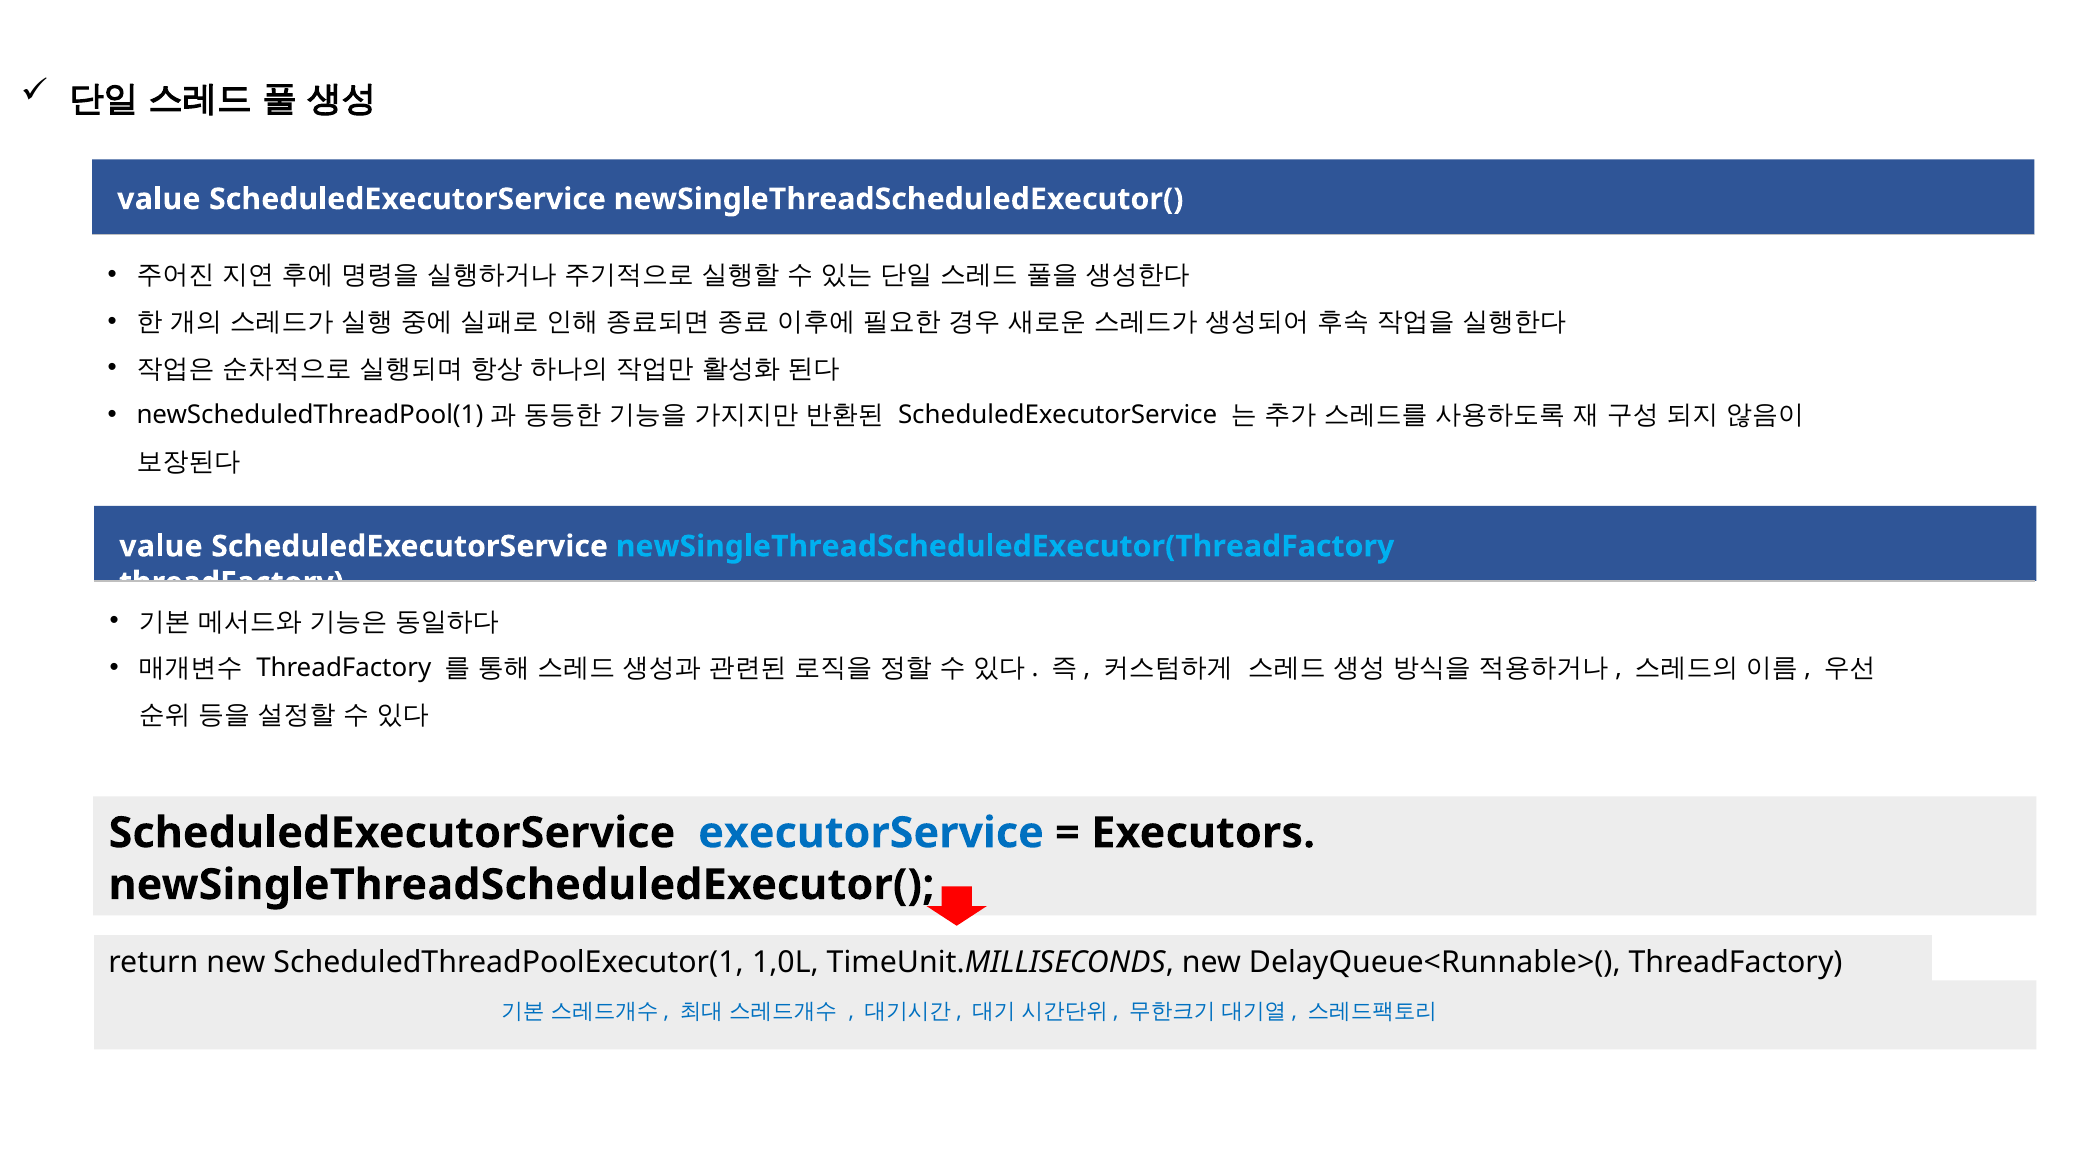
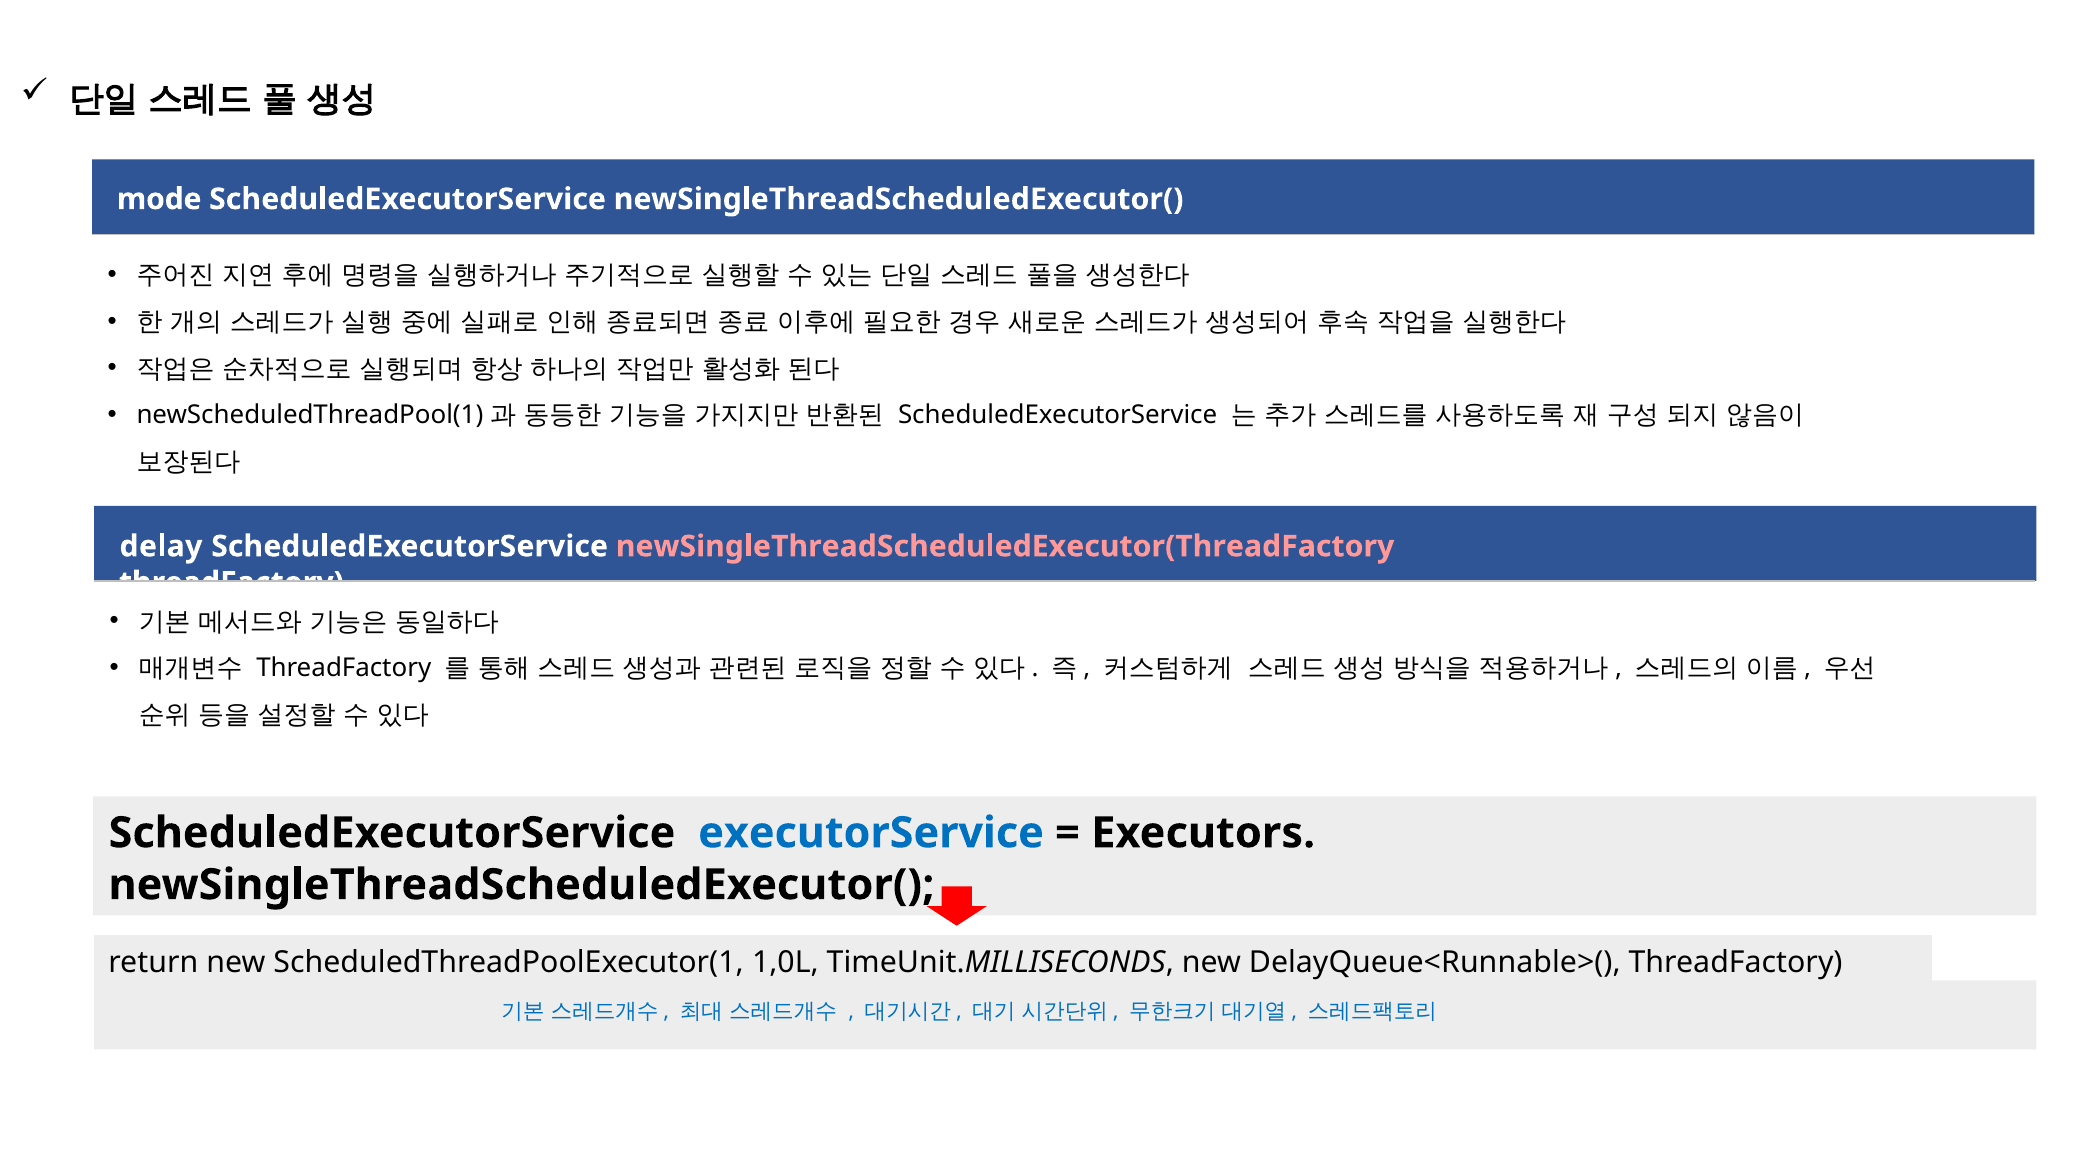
value at (159, 199): value -> mode
value at (161, 546): value -> delay
newSingleThreadScheduledExecutor(ThreadFactory colour: light blue -> pink
